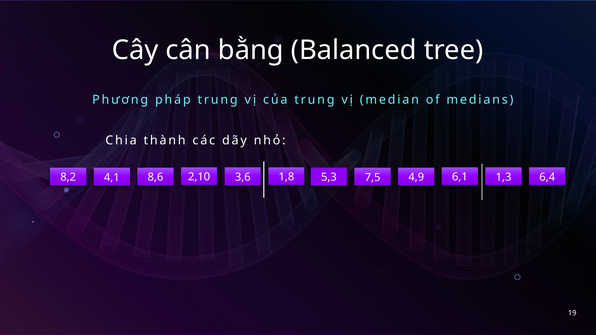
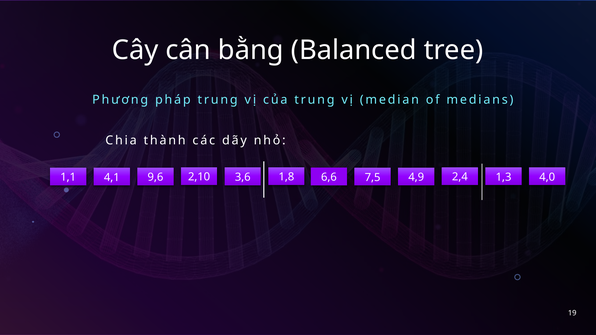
8,2: 8,2 -> 1,1
8,6: 8,6 -> 9,6
5,3: 5,3 -> 6,6
6,1: 6,1 -> 2,4
6,4: 6,4 -> 4,0
